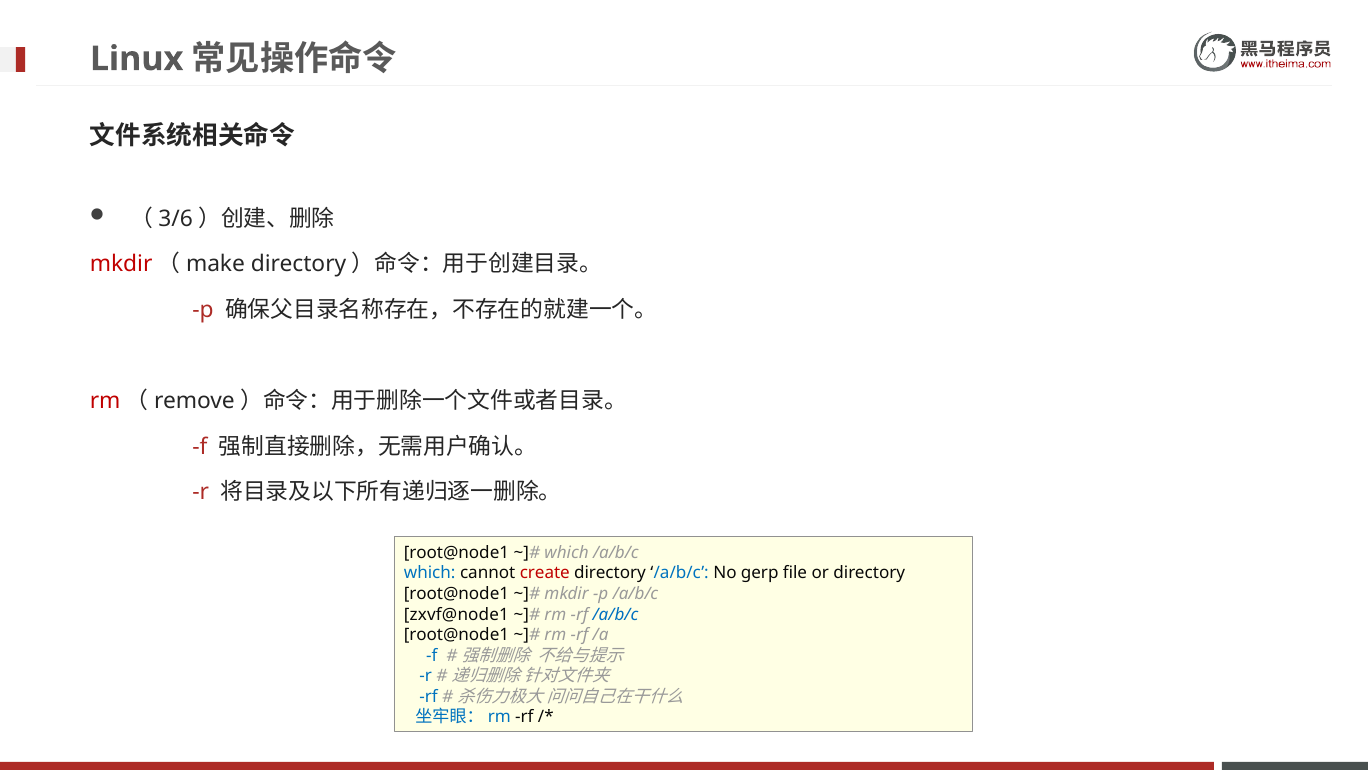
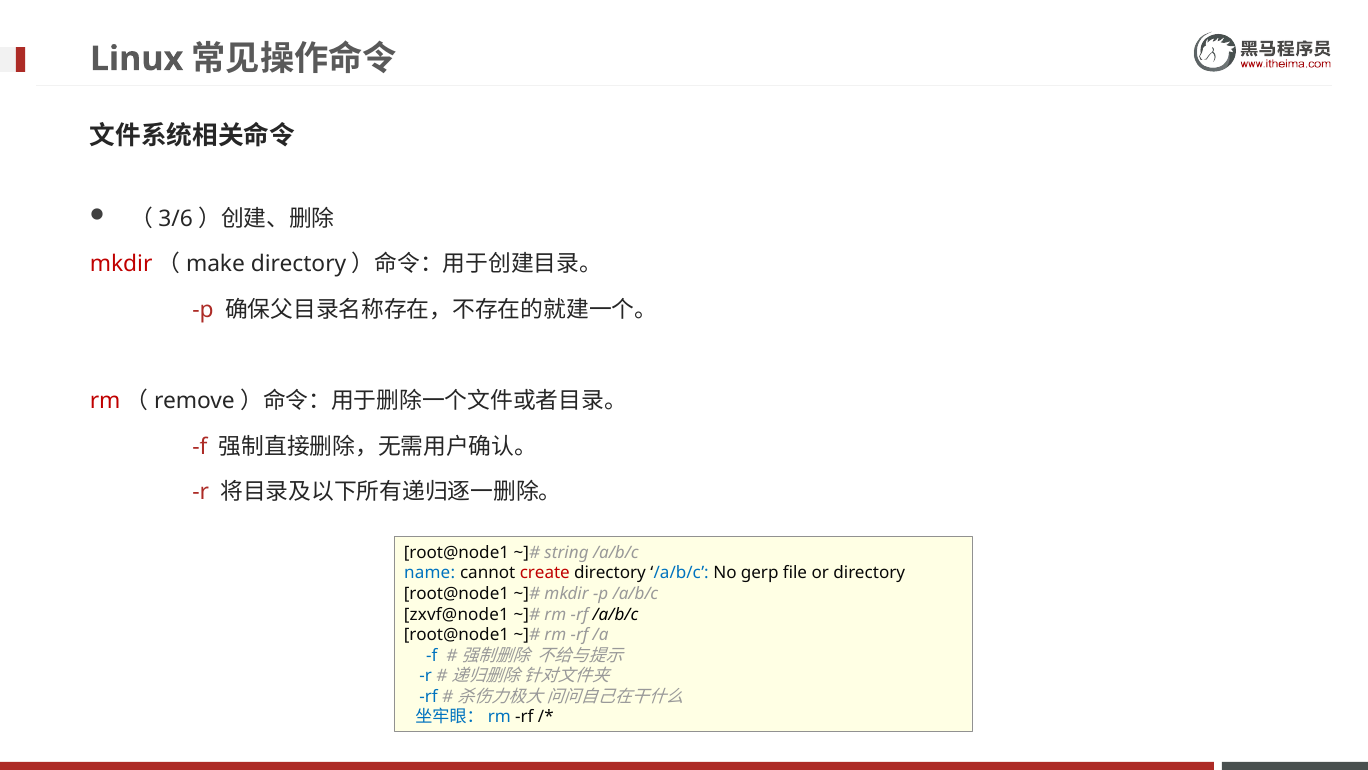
which at (567, 552): which -> string
which at (430, 573): which -> name
/a/b/c at (615, 614) colour: blue -> black
